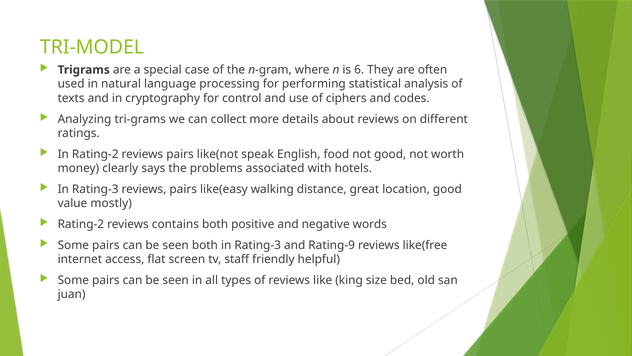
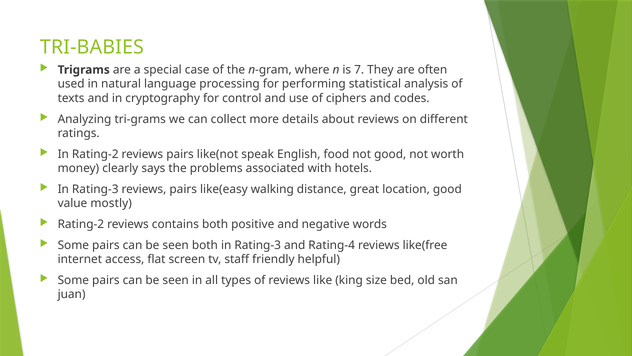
TRI-MODEL: TRI-MODEL -> TRI-BABIES
6: 6 -> 7
Rating-9: Rating-9 -> Rating-4
